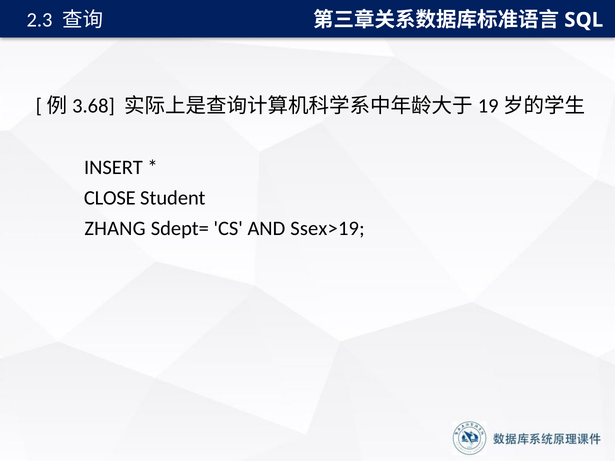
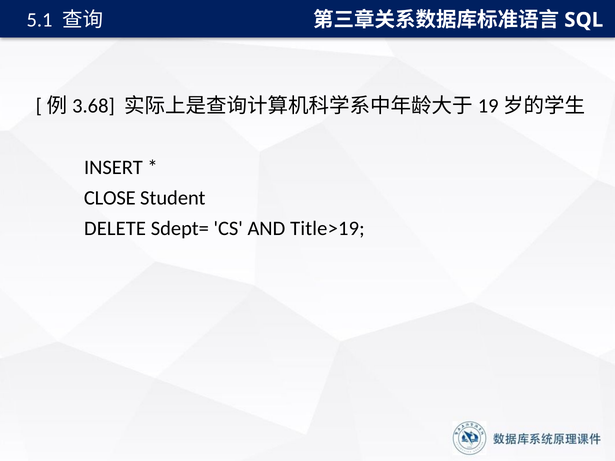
2.3: 2.3 -> 5.1
ZHANG: ZHANG -> DELETE
Ssex>19: Ssex>19 -> Title>19
